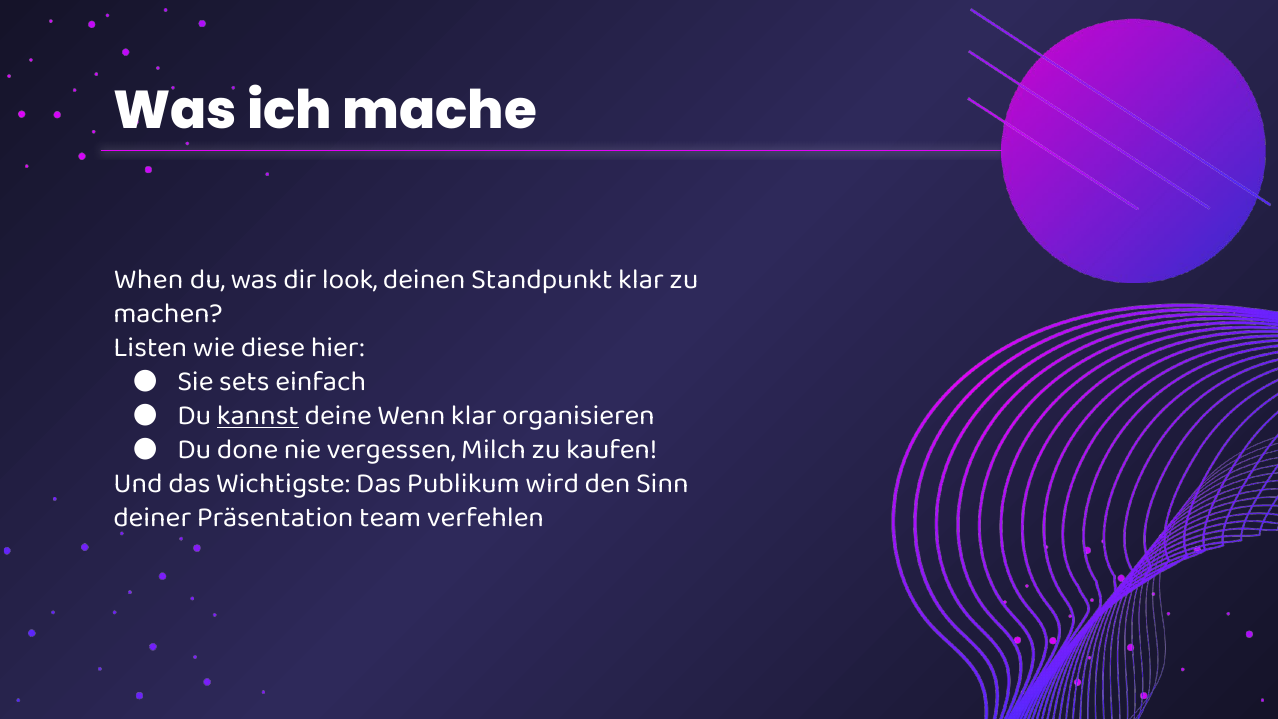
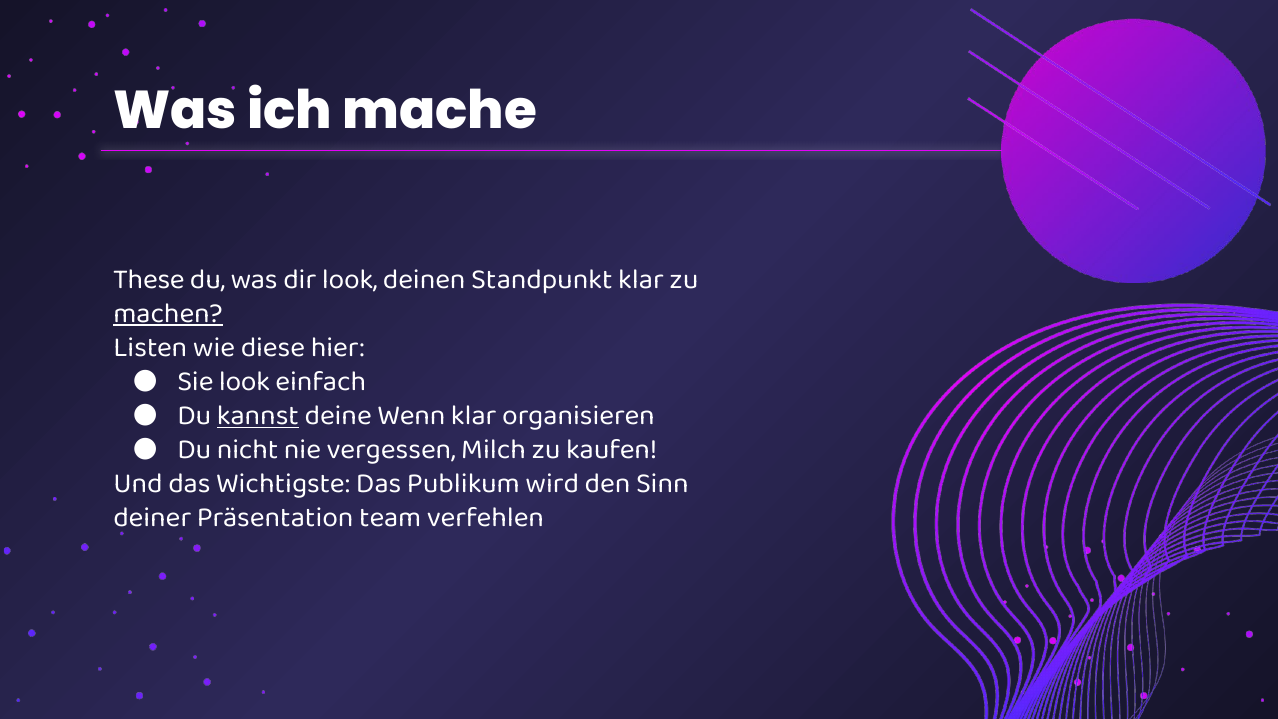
When: When -> These
machen underline: none -> present
Sie sets: sets -> look
done: done -> nicht
